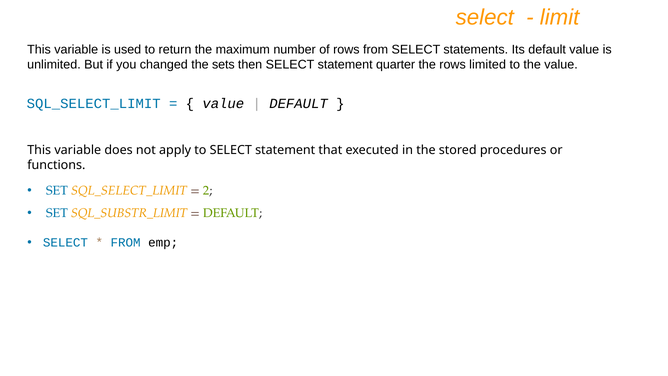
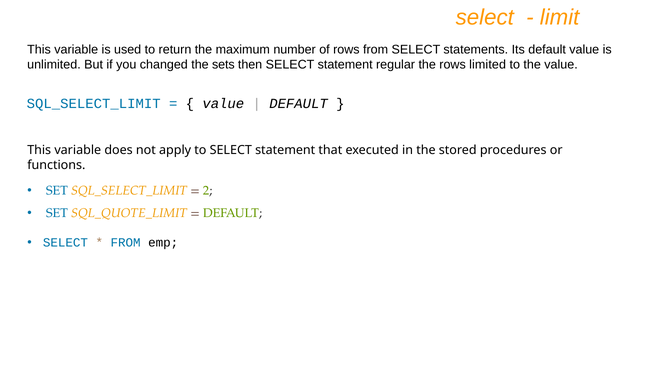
quarter: quarter -> regular
SQL_SUBSTR_LIMIT: SQL_SUBSTR_LIMIT -> SQL_QUOTE_LIMIT
